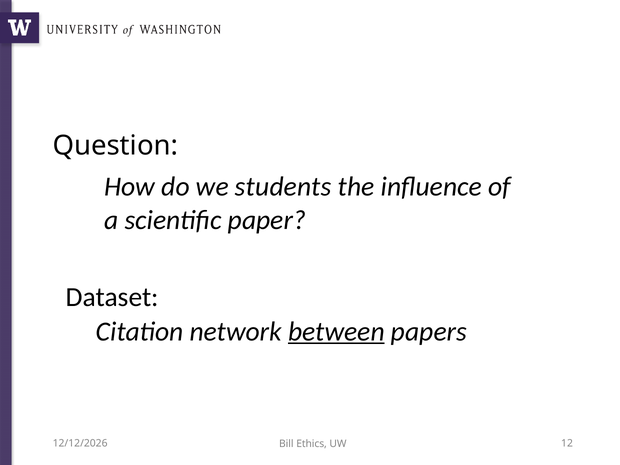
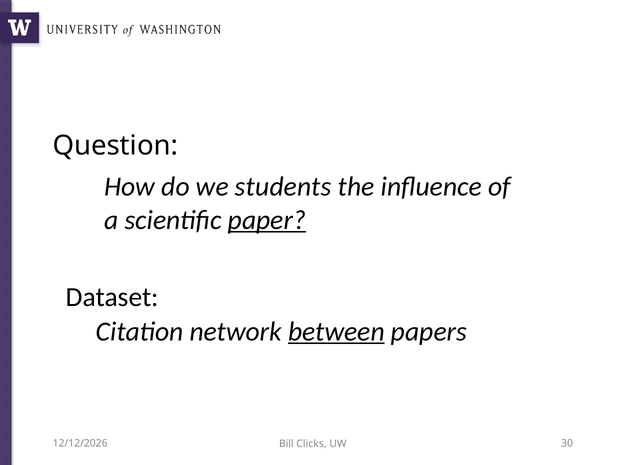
paper underline: none -> present
12: 12 -> 30
Ethics: Ethics -> Clicks
